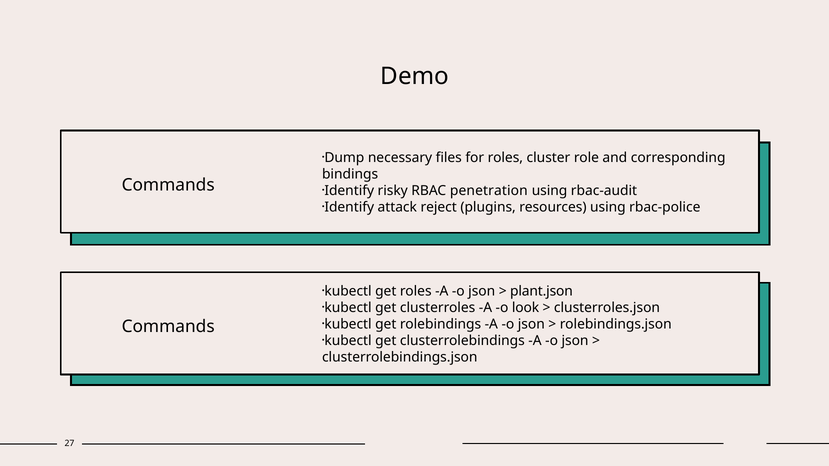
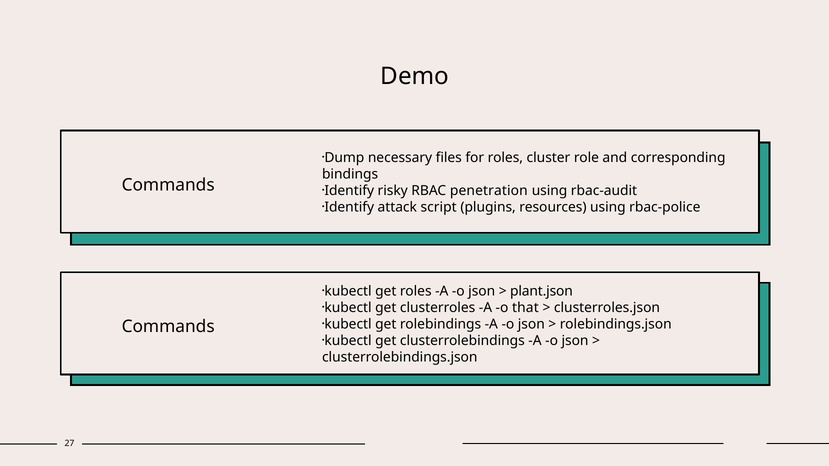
reject: reject -> script
look: look -> that
